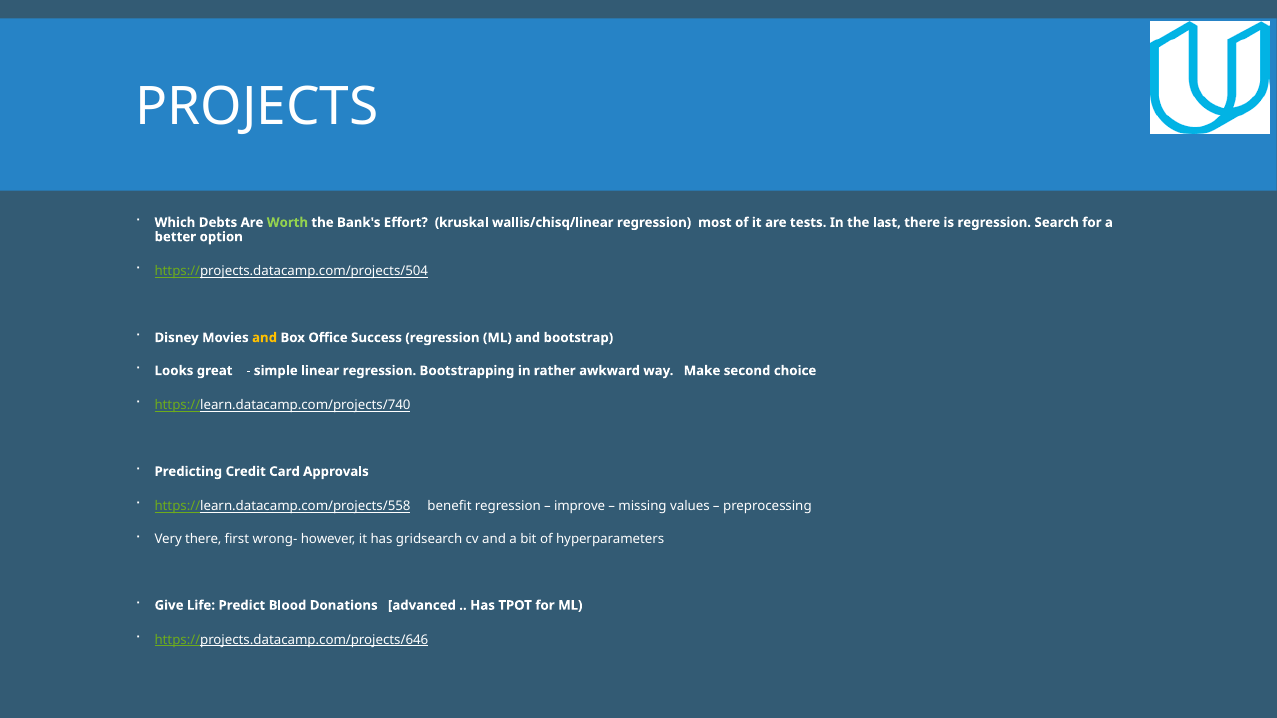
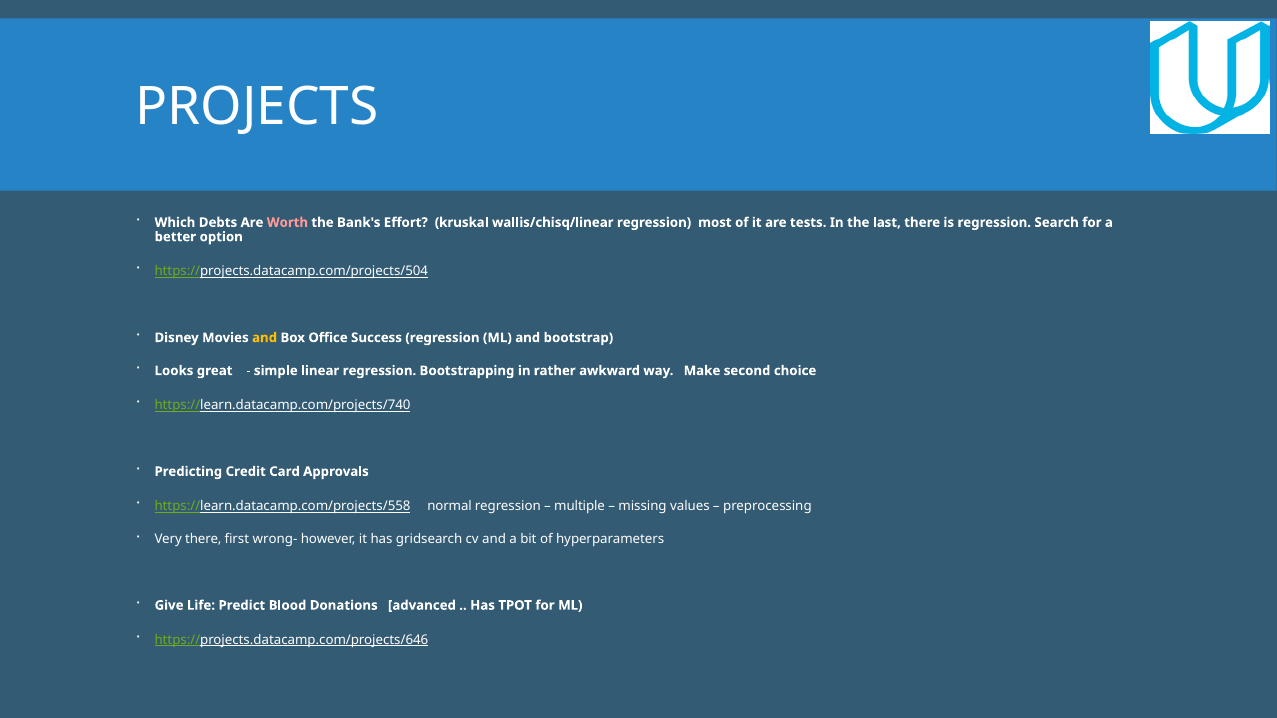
Worth colour: light green -> pink
benefit: benefit -> normal
improve: improve -> multiple
